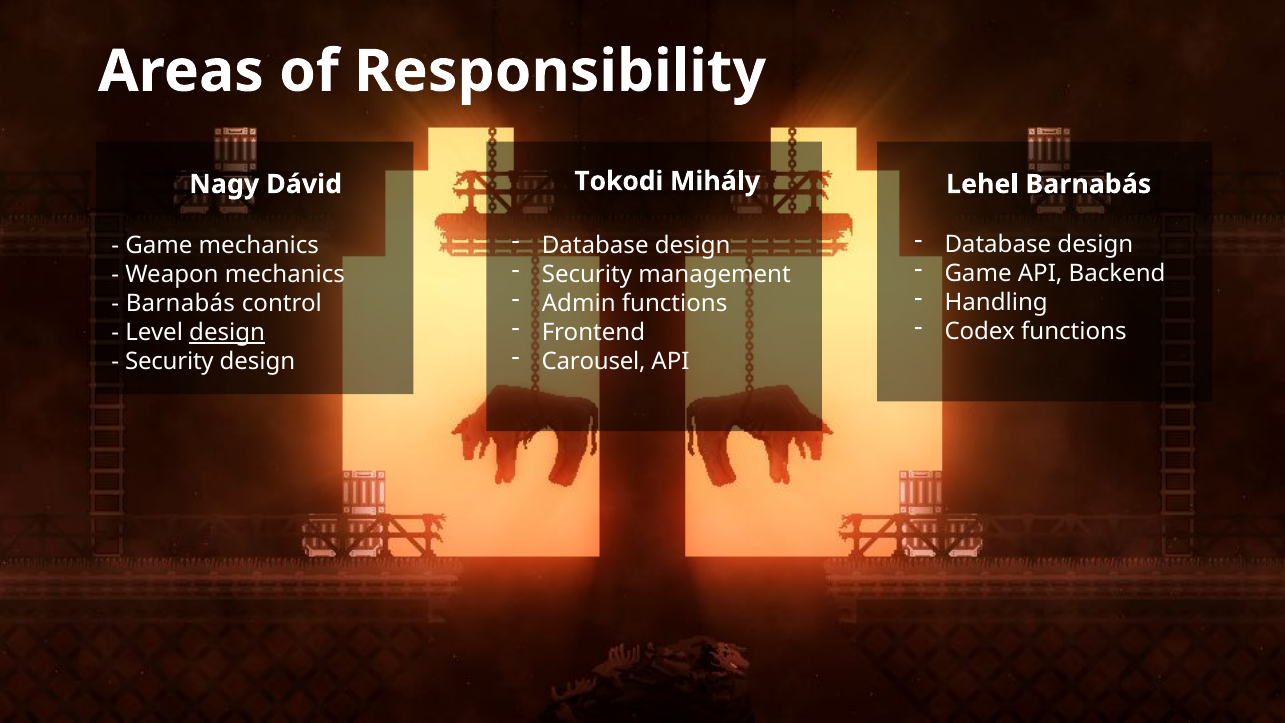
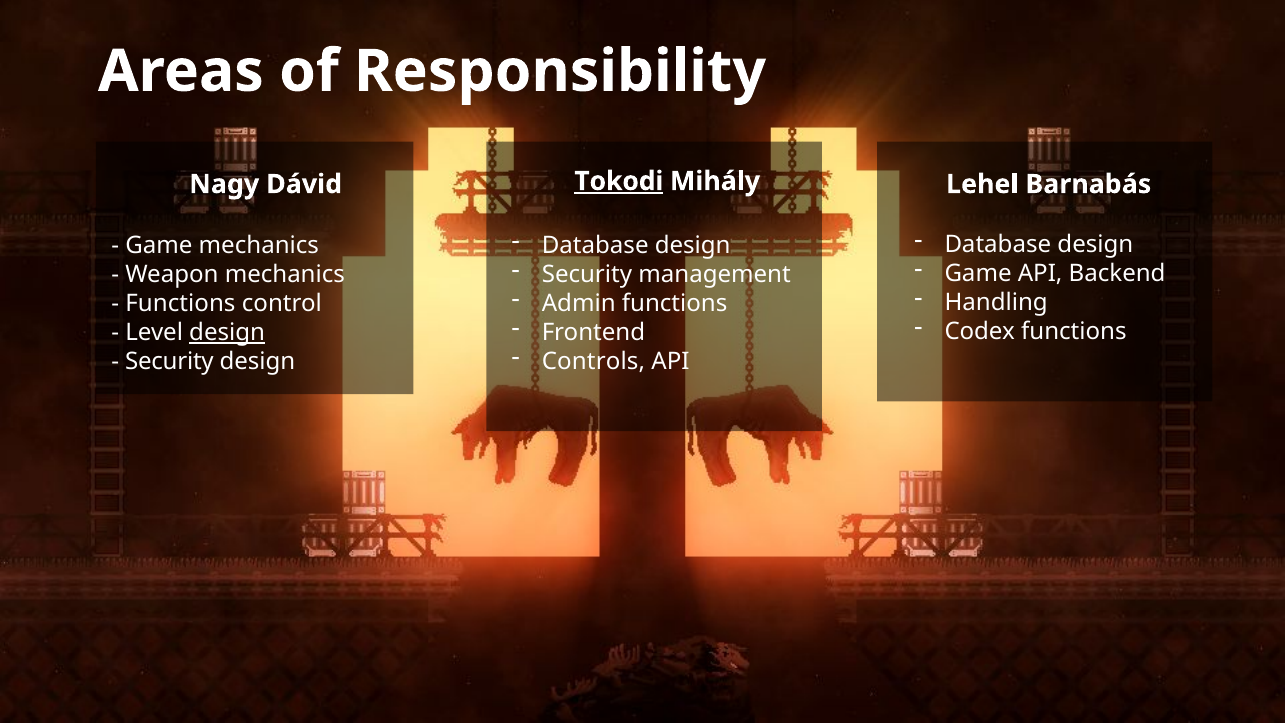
Tokodi underline: none -> present
Barnabás at (180, 304): Barnabás -> Functions
Carousel: Carousel -> Controls
